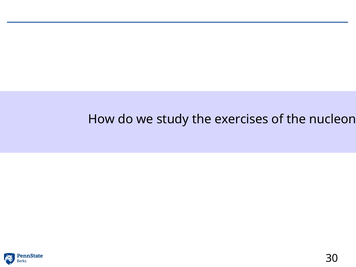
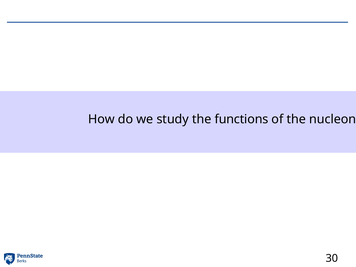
exercises: exercises -> functions
